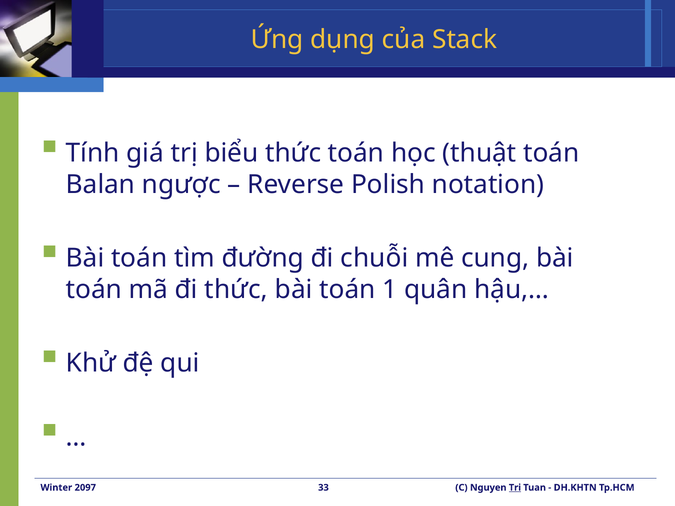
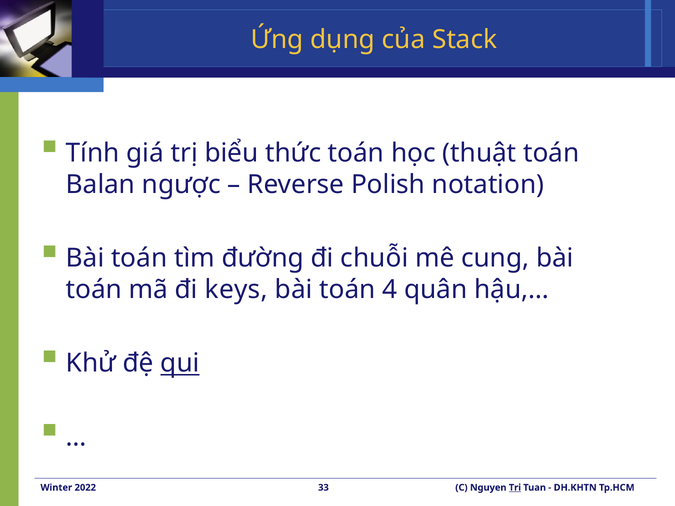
đi thức: thức -> keys
1: 1 -> 4
qui underline: none -> present
2097: 2097 -> 2022
